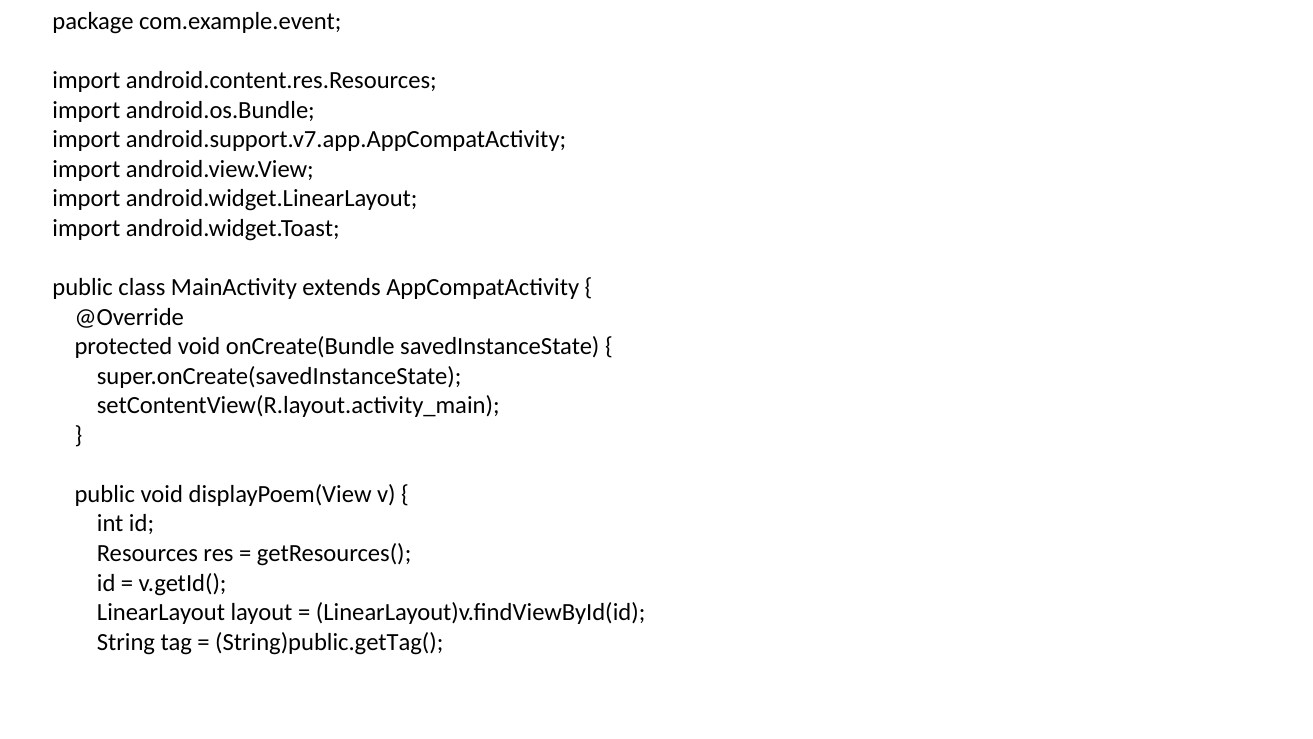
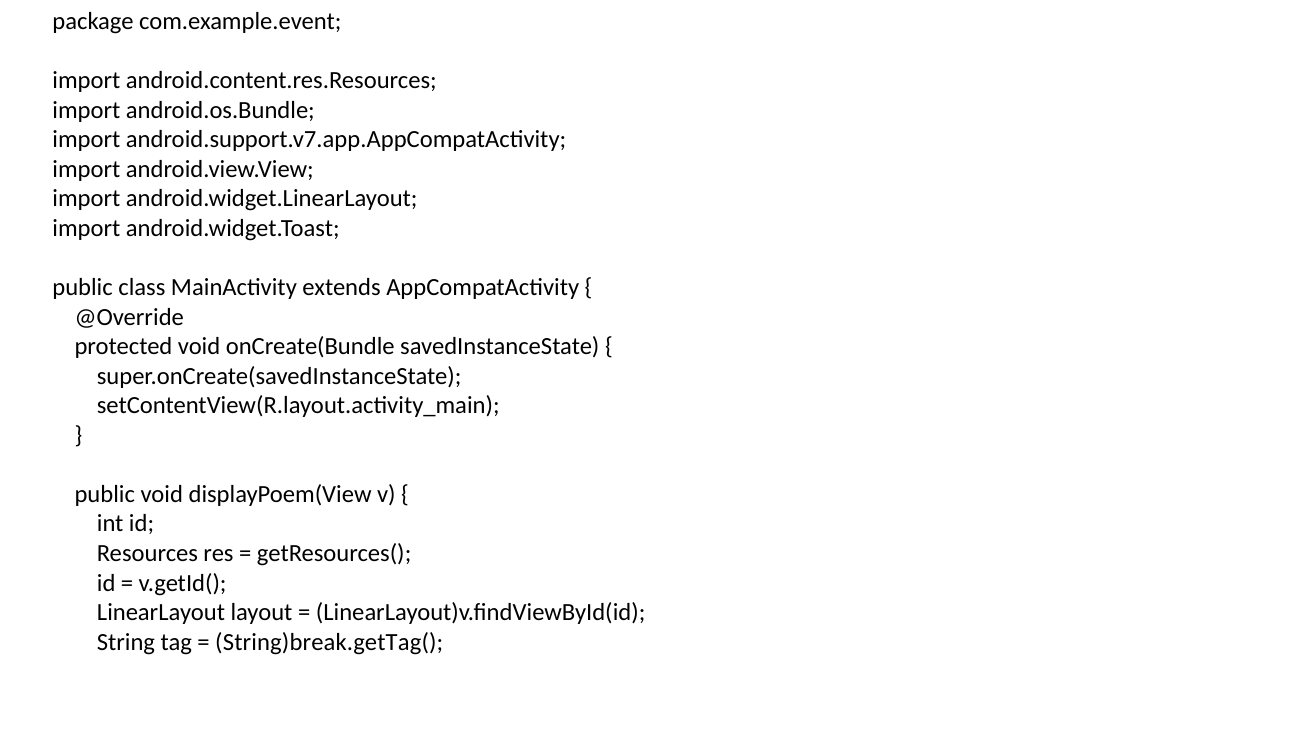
String)public.getTag(: String)public.getTag( -> String)break.getTag(
